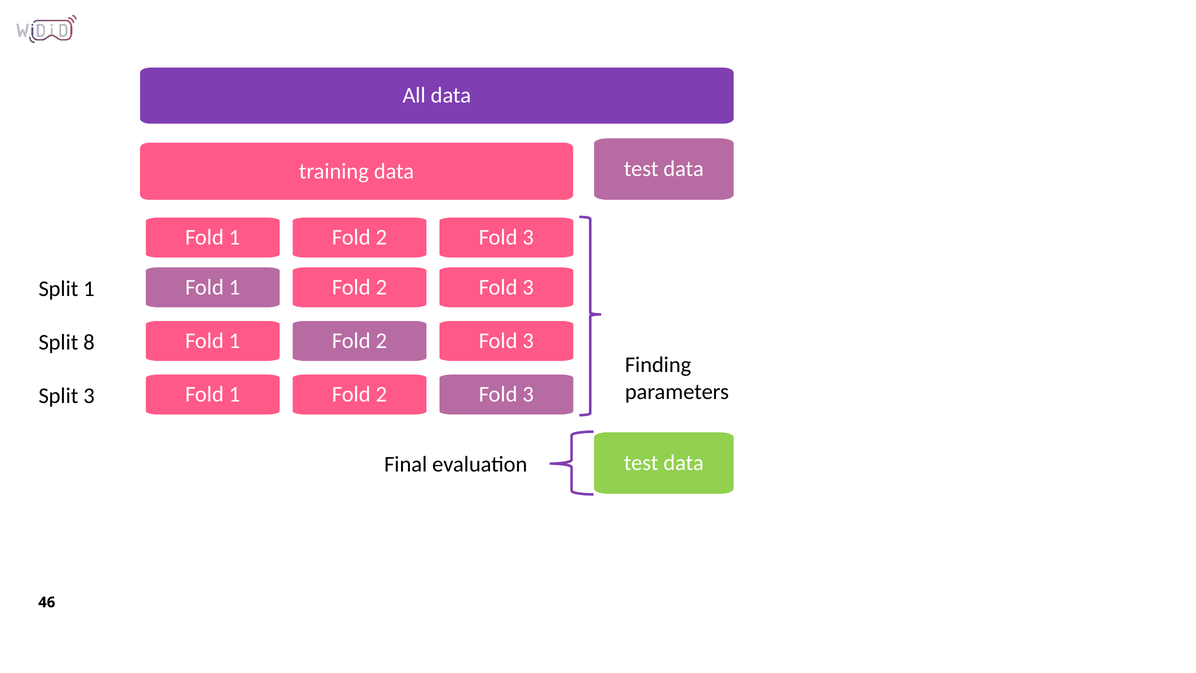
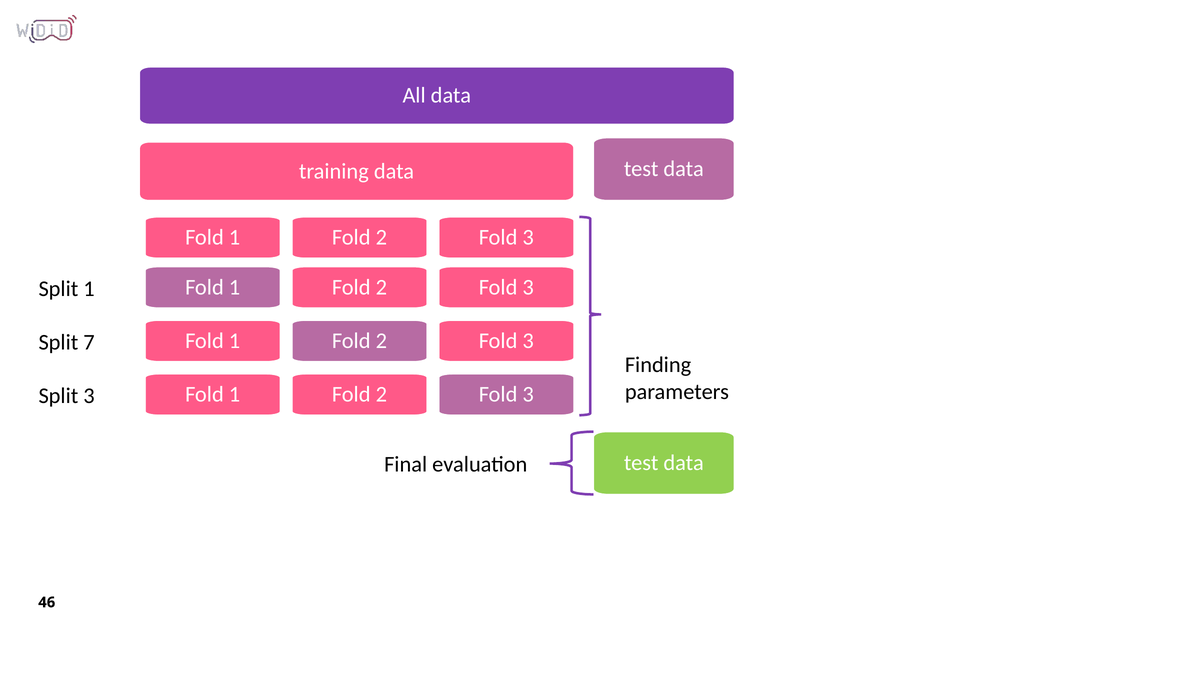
8: 8 -> 7
